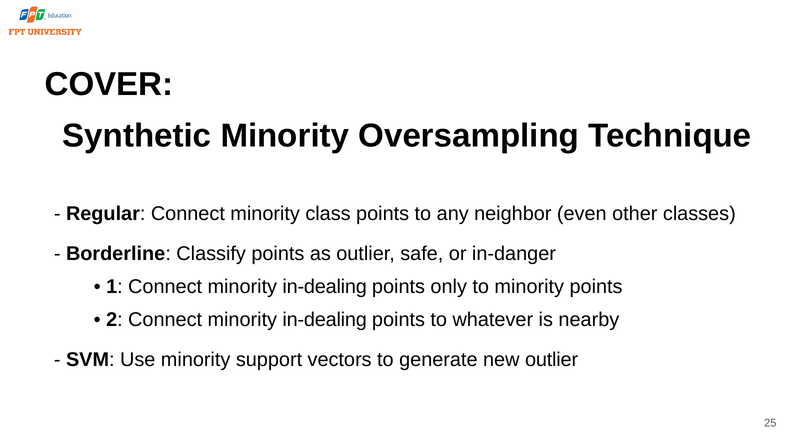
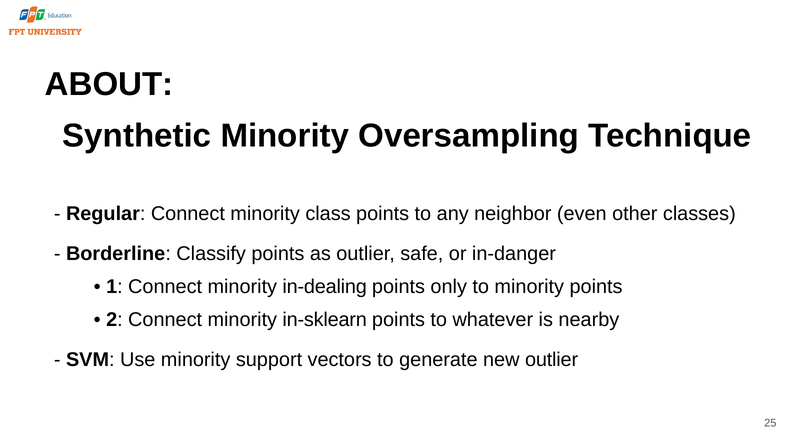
COVER: COVER -> ABOUT
2 Connect minority in-dealing: in-dealing -> in-sklearn
